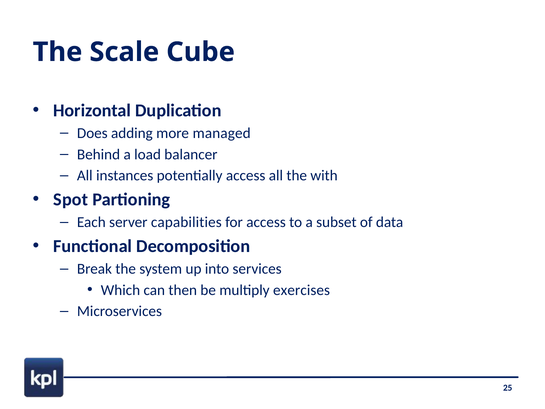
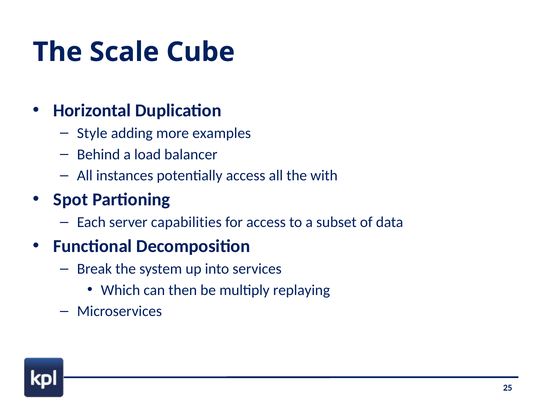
Does: Does -> Style
managed: managed -> examples
exercises: exercises -> replaying
